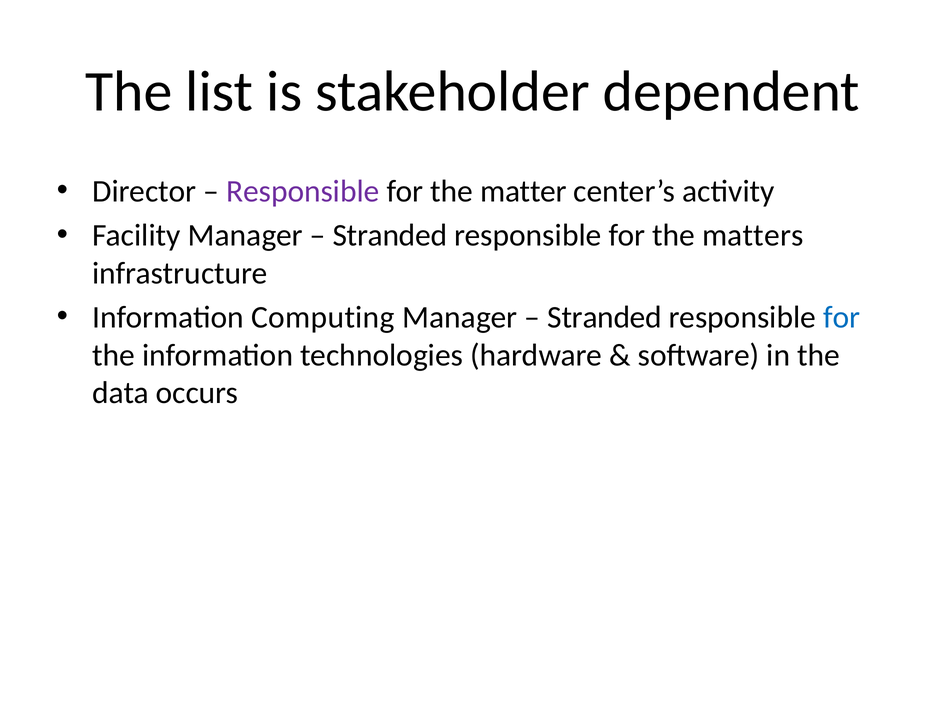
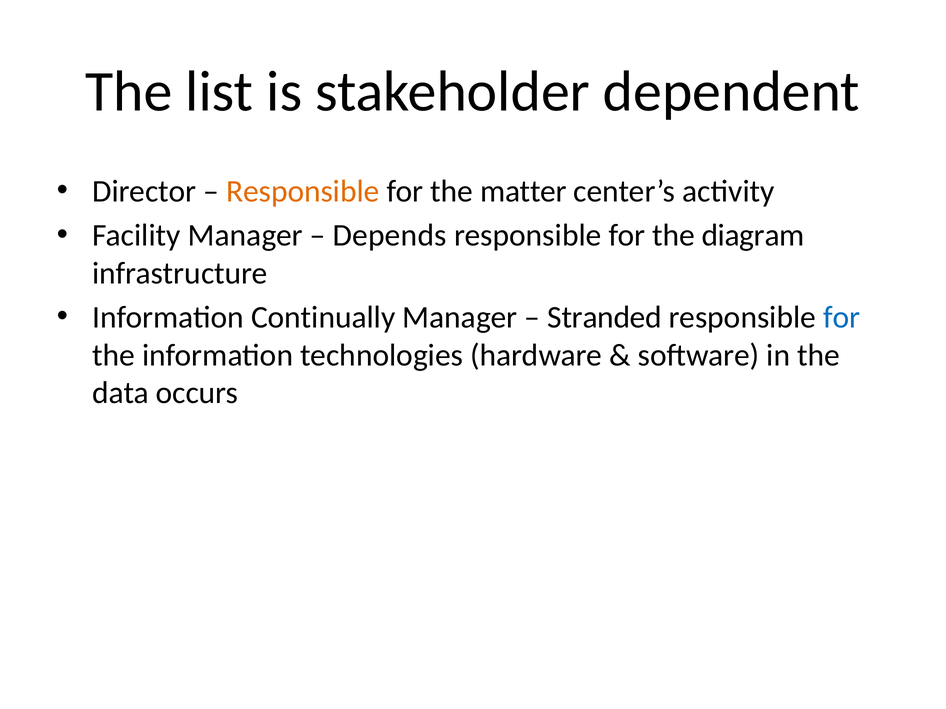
Responsible at (303, 191) colour: purple -> orange
Stranded at (390, 236): Stranded -> Depends
matters: matters -> diagram
Computing: Computing -> Continually
